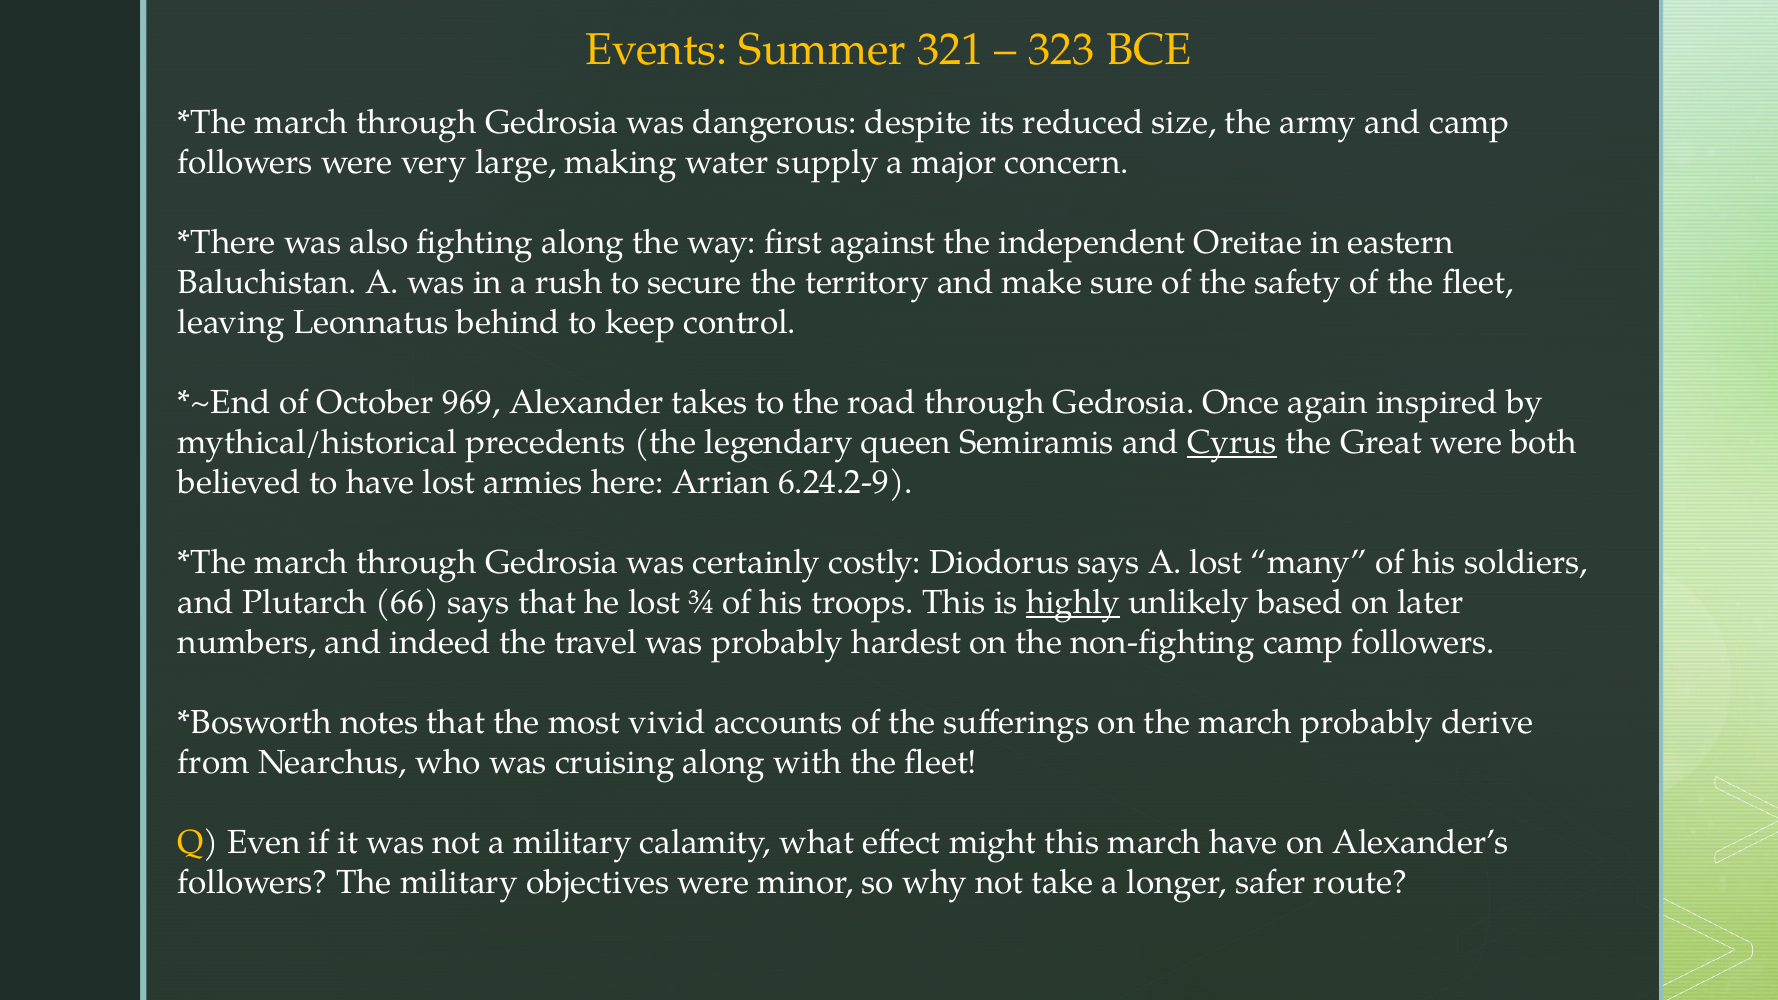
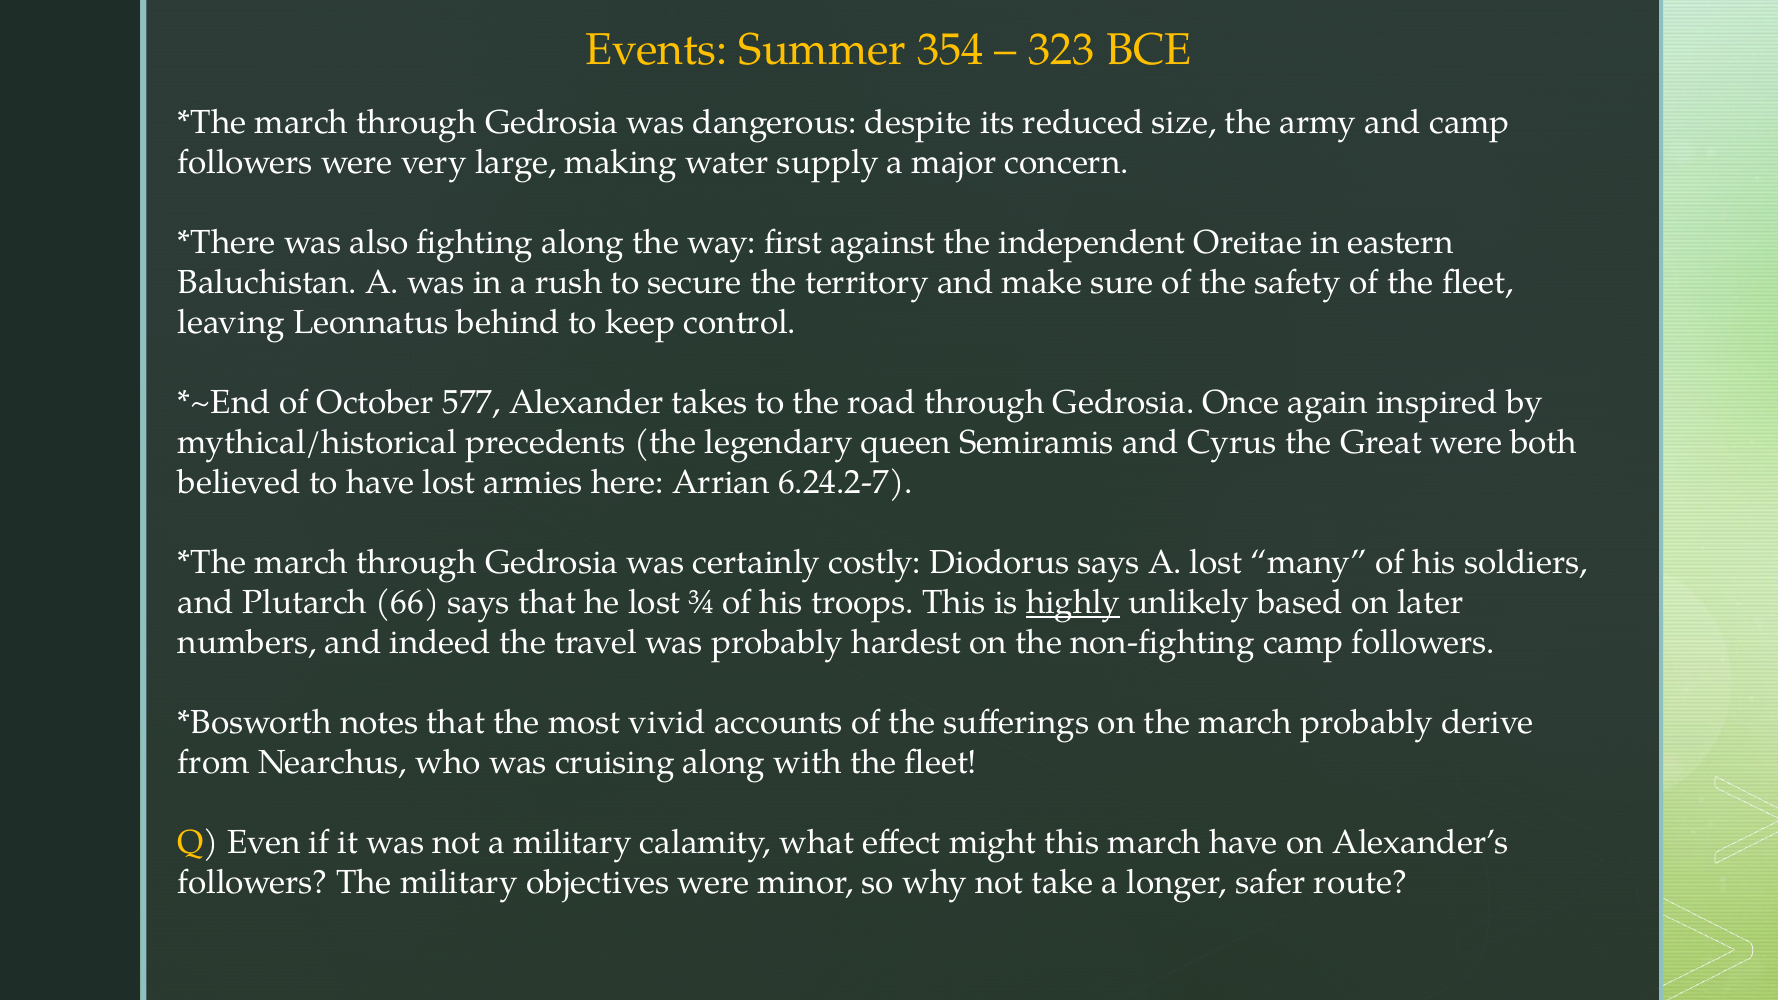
321: 321 -> 354
969: 969 -> 577
Cyrus underline: present -> none
6.24.2-9: 6.24.2-9 -> 6.24.2-7
